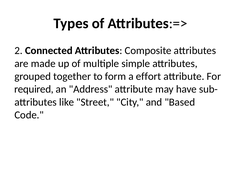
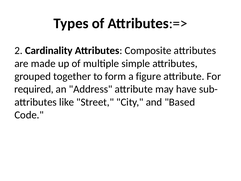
Connected: Connected -> Cardinality
effort: effort -> figure
